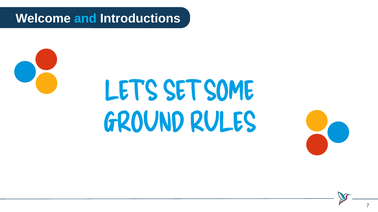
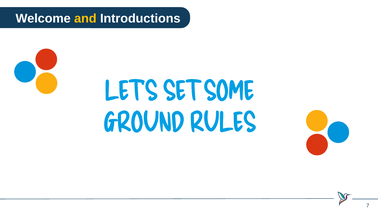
and colour: light blue -> yellow
